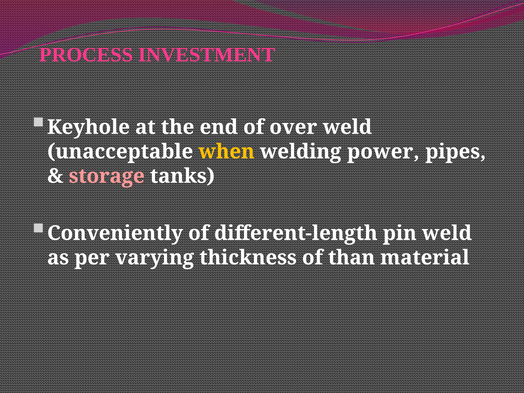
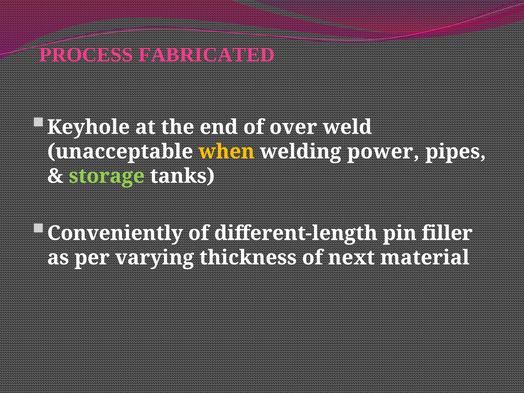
INVESTMENT: INVESTMENT -> FABRICATED
storage colour: pink -> light green
pin weld: weld -> filler
than: than -> next
